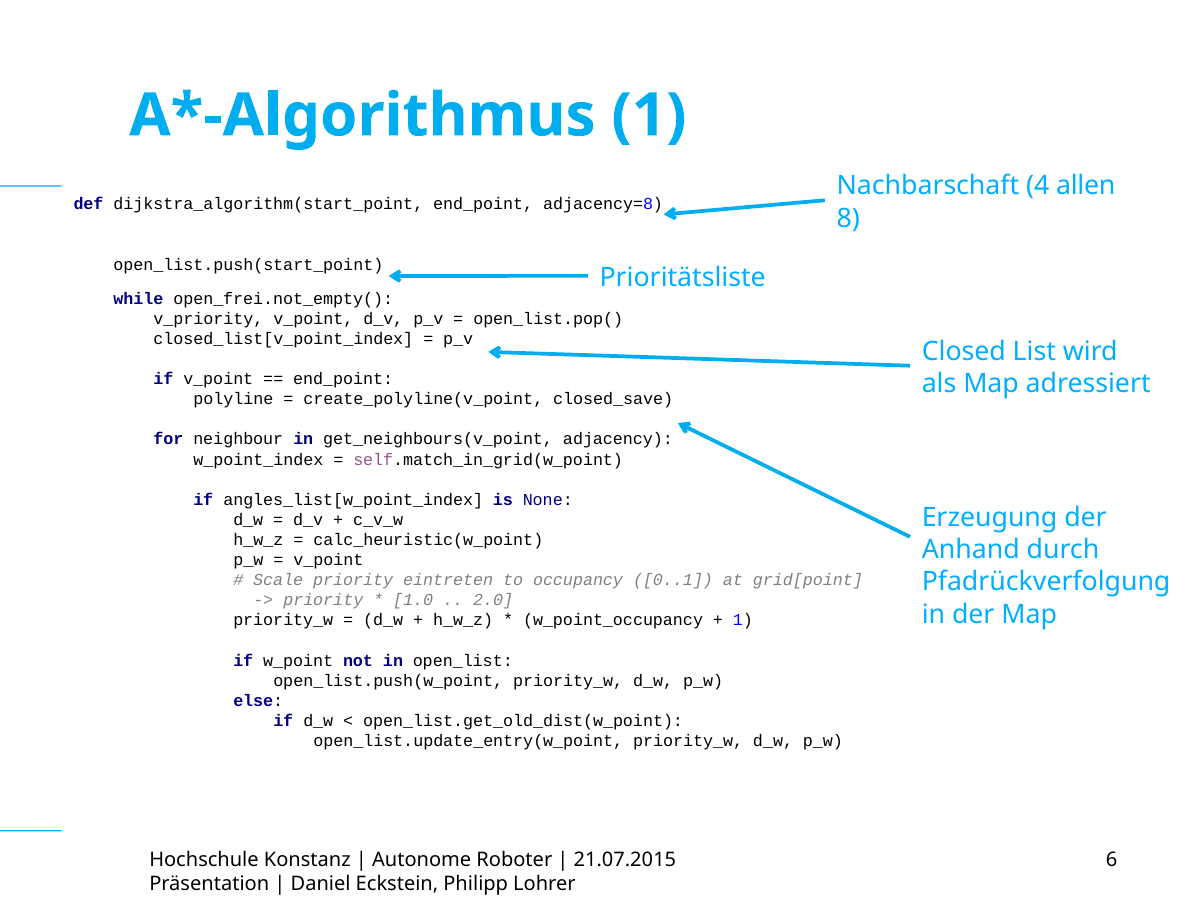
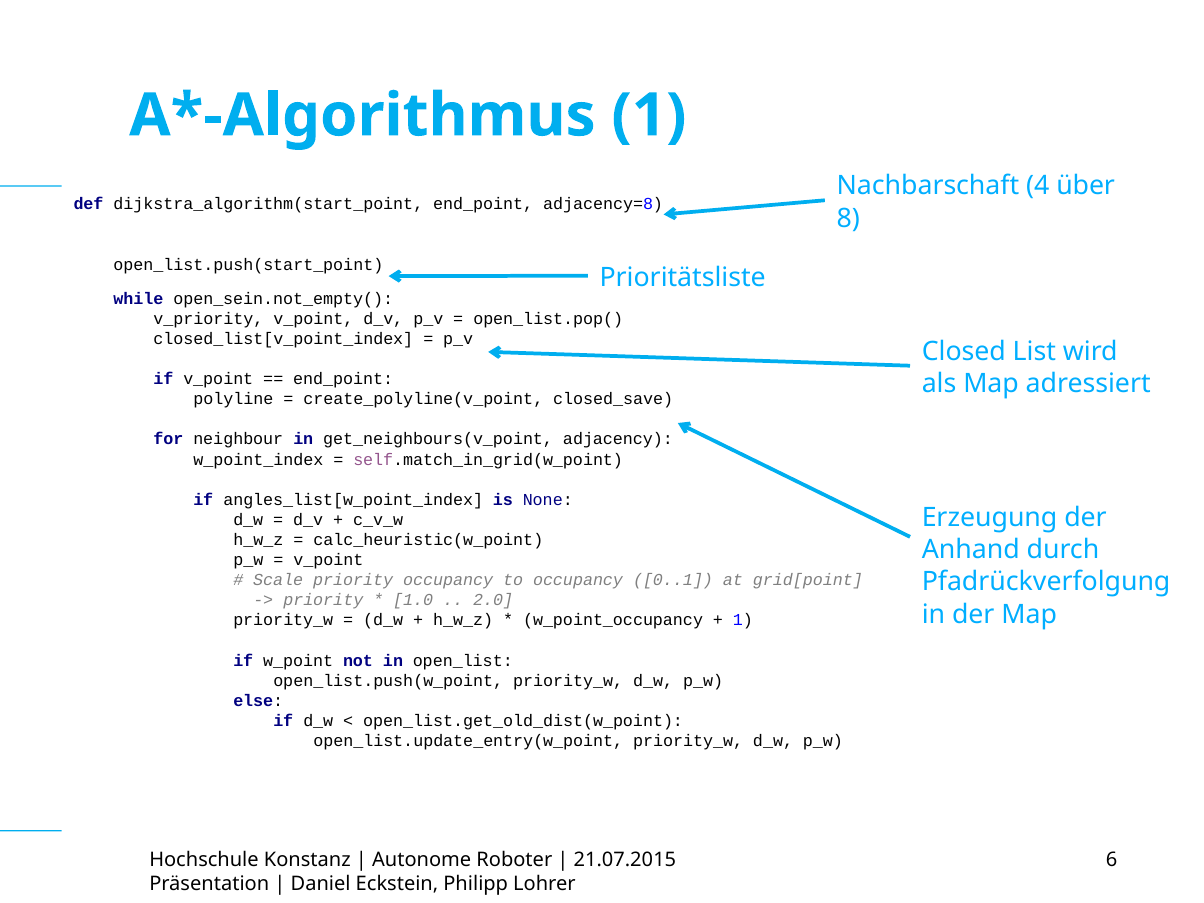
allen: allen -> über
open_frei.not_empty(: open_frei.not_empty( -> open_sein.not_empty(
priority eintreten: eintreten -> occupancy
